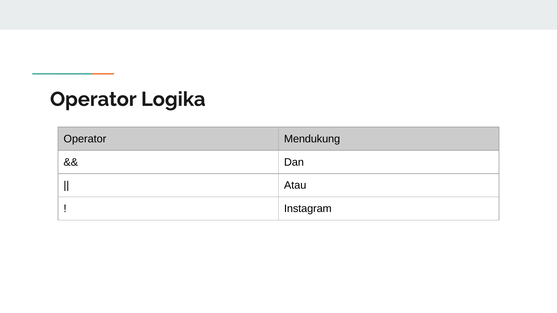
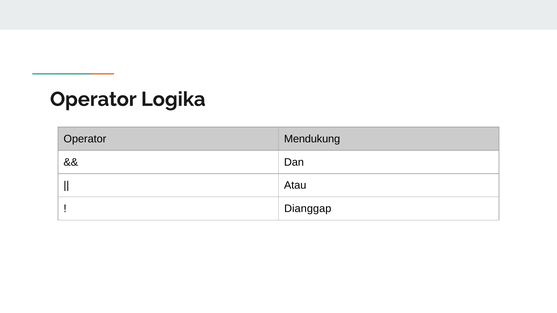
Instagram: Instagram -> Dianggap
